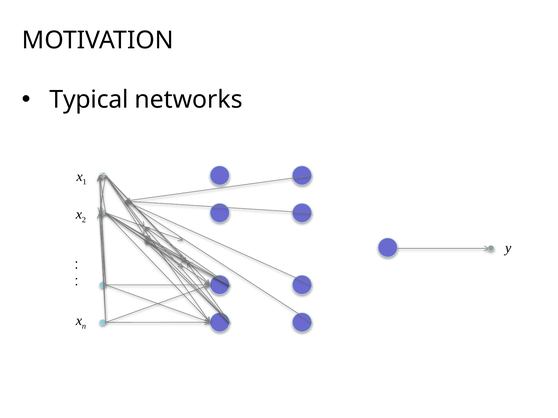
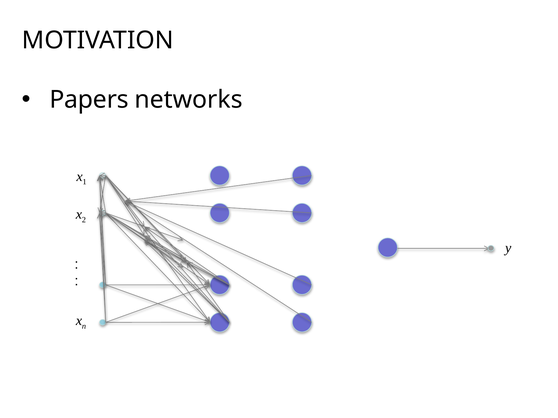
Typical: Typical -> Papers
